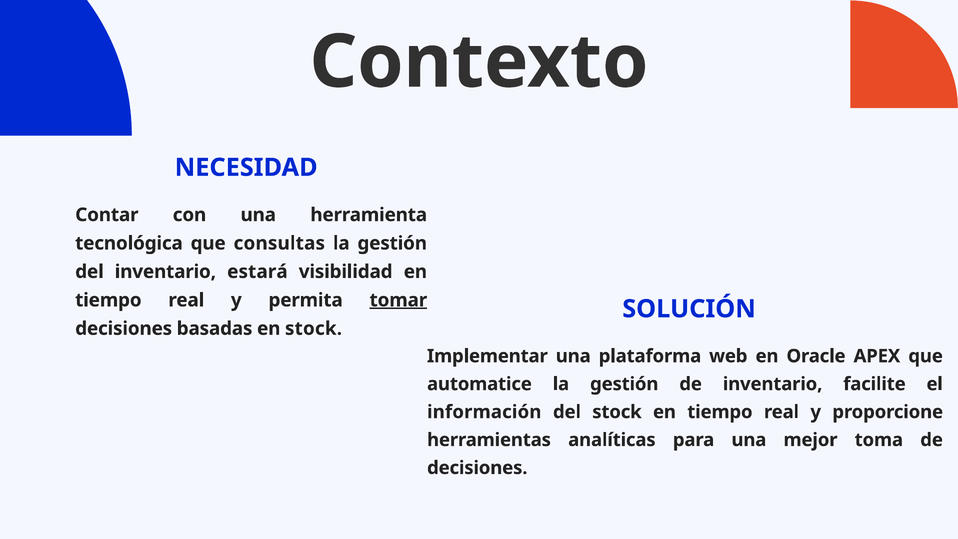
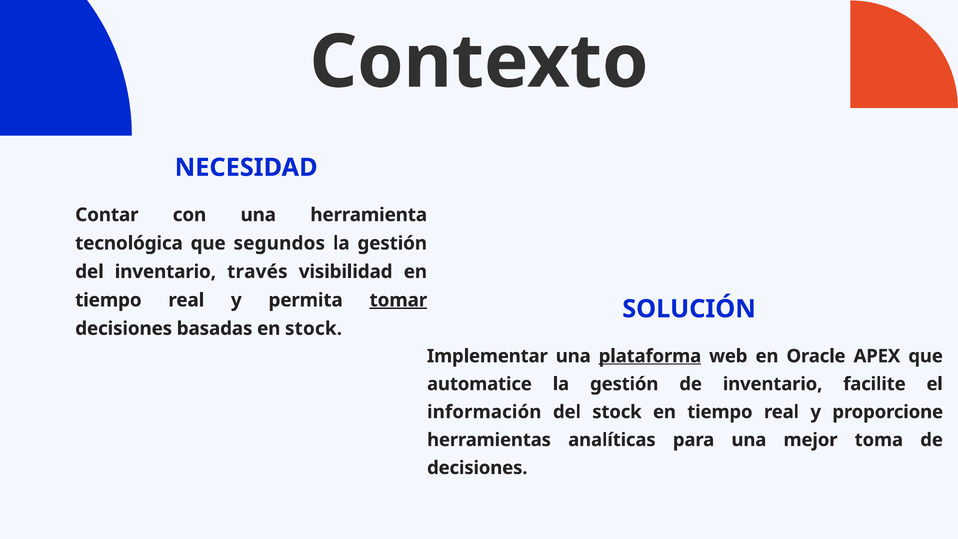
consultas: consultas -> segundos
estará: estará -> través
plataforma underline: none -> present
